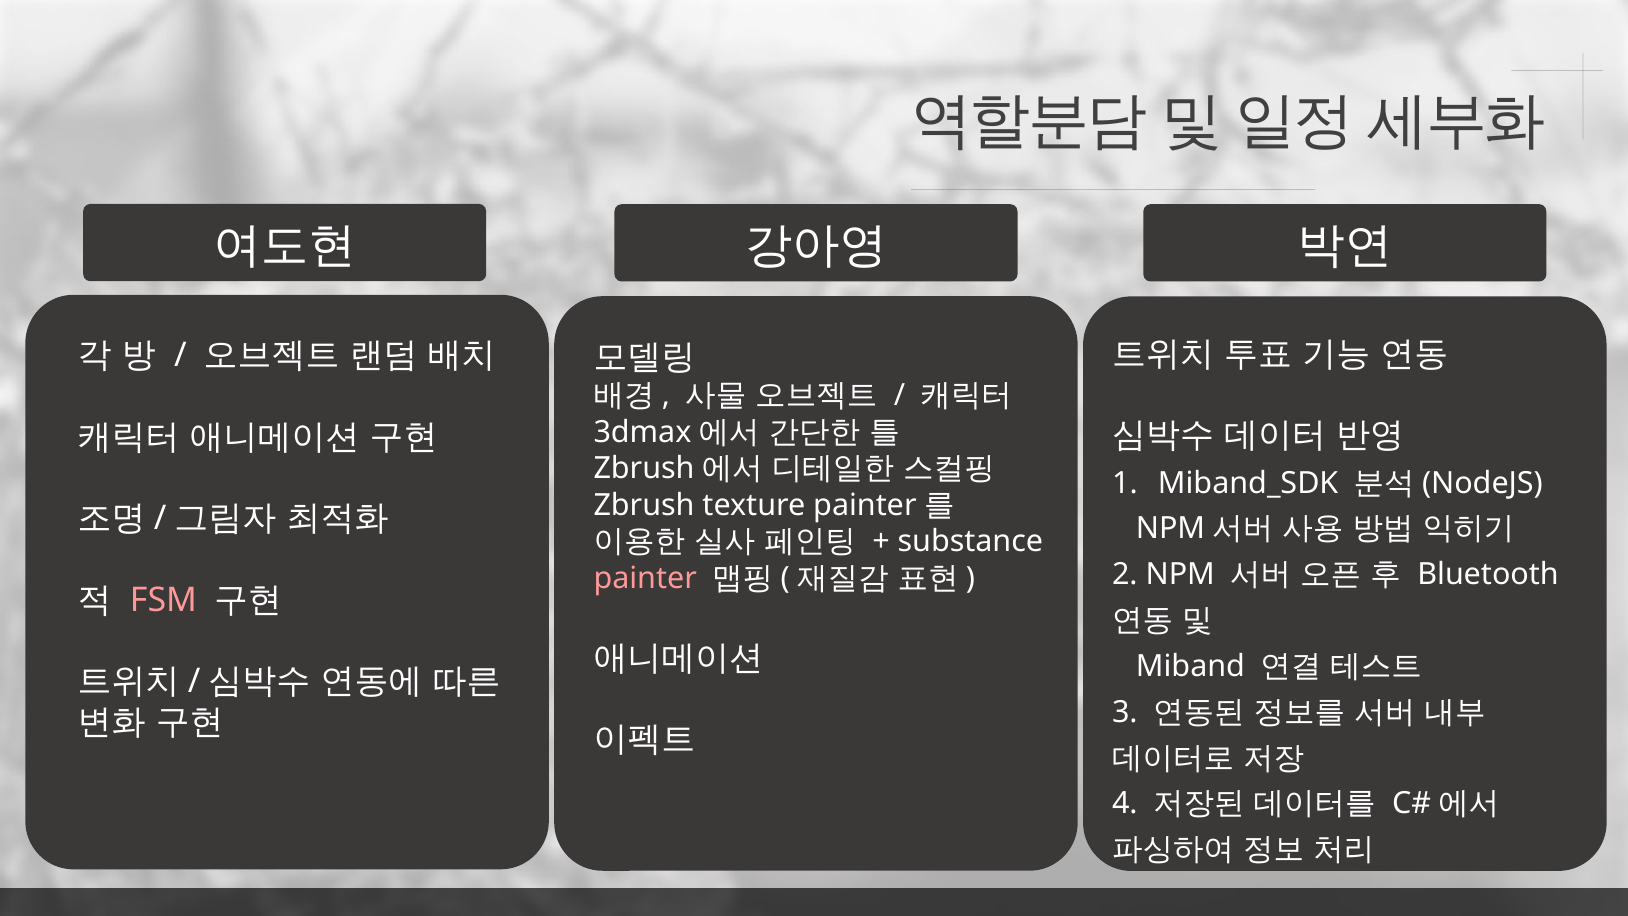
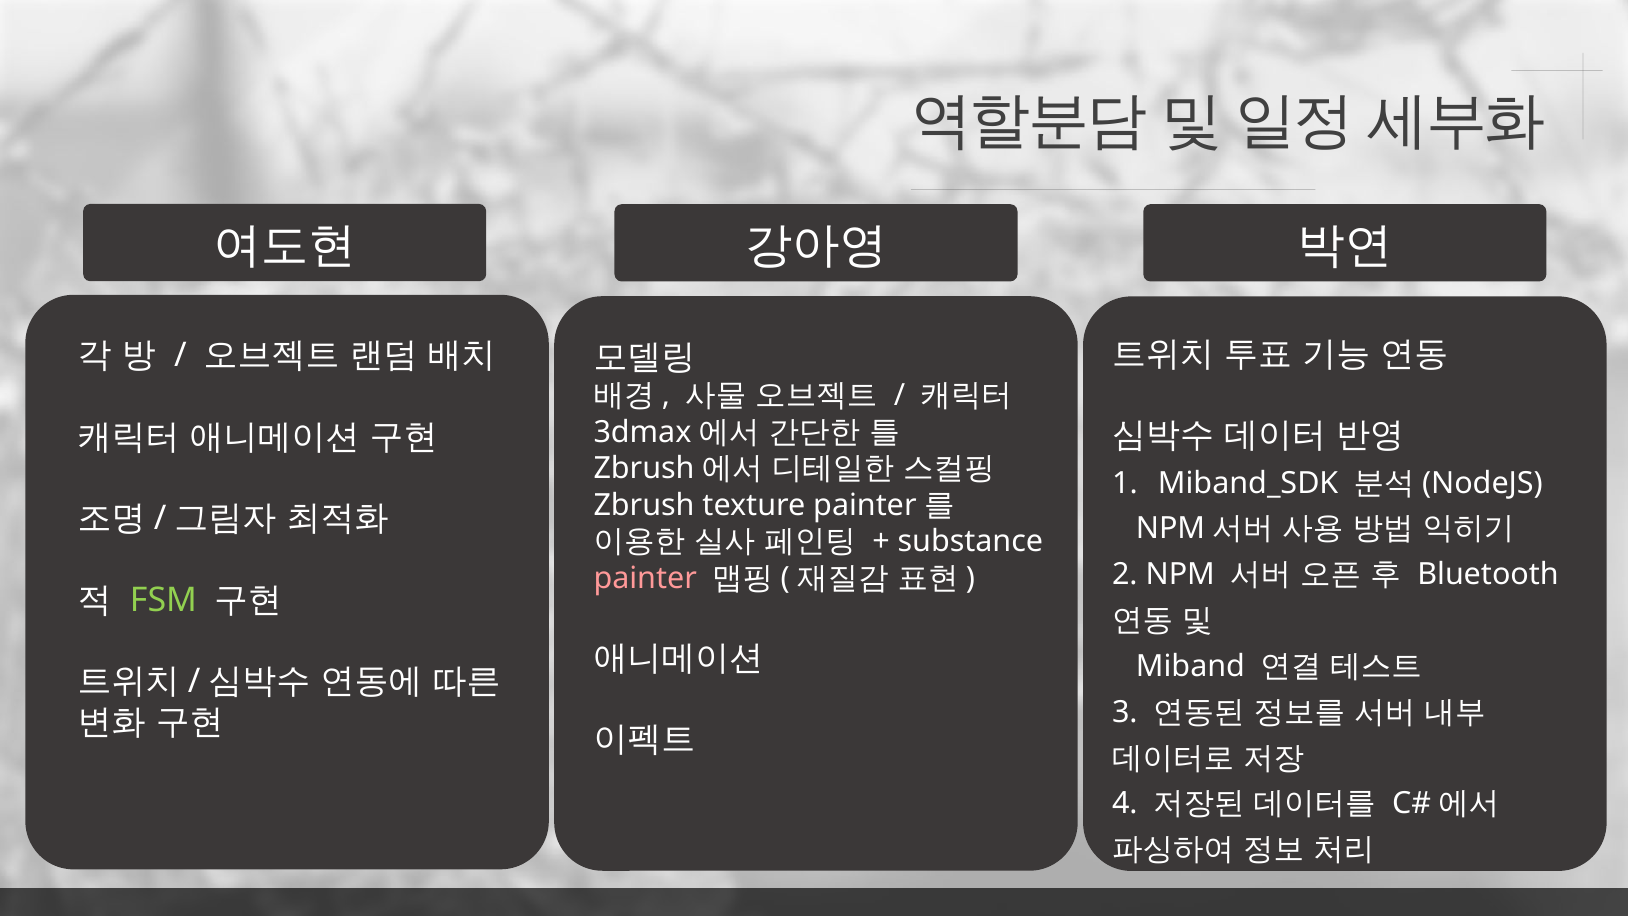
FSM colour: pink -> light green
